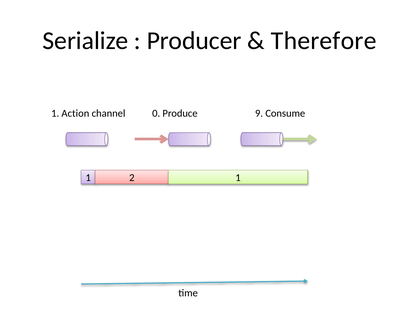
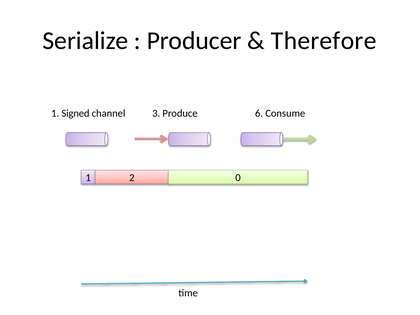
Action: Action -> Signed
0: 0 -> 3
9: 9 -> 6
2 1: 1 -> 0
